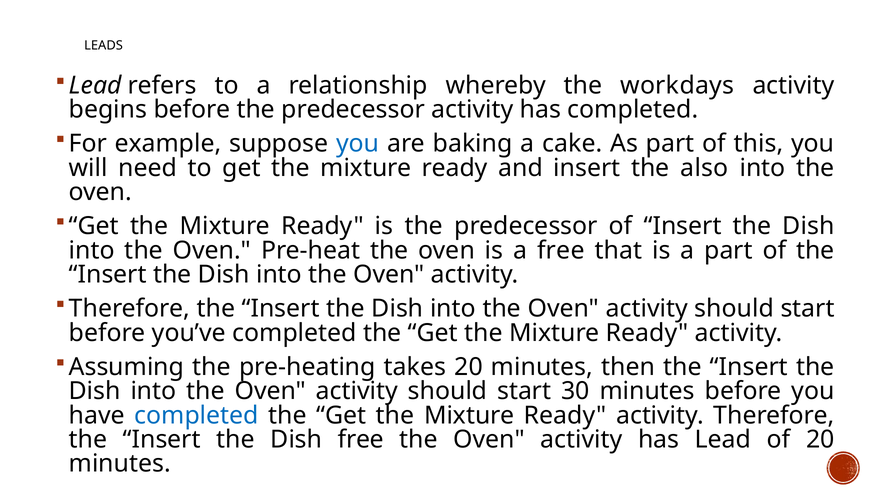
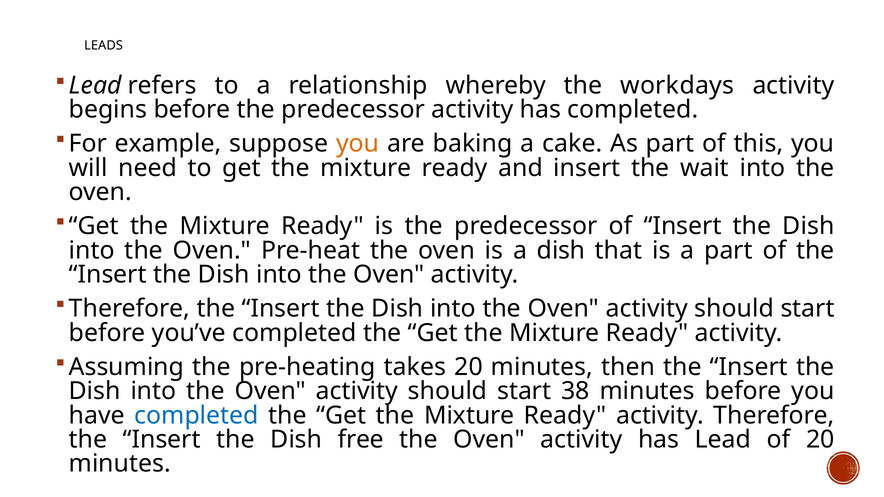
you at (358, 144) colour: blue -> orange
also: also -> wait
a free: free -> dish
30: 30 -> 38
